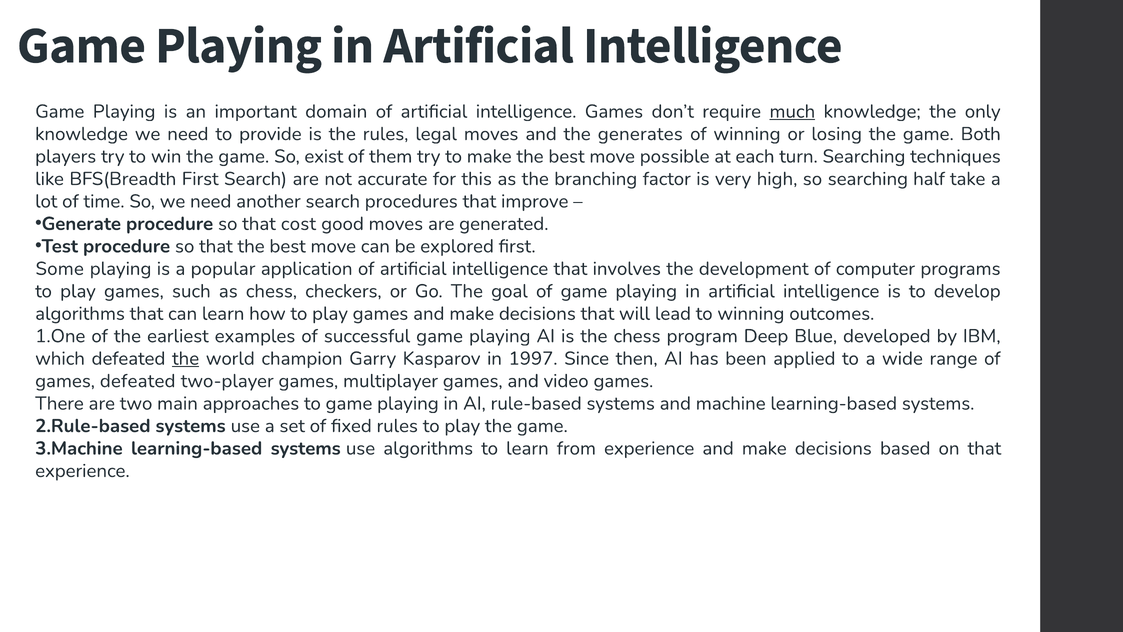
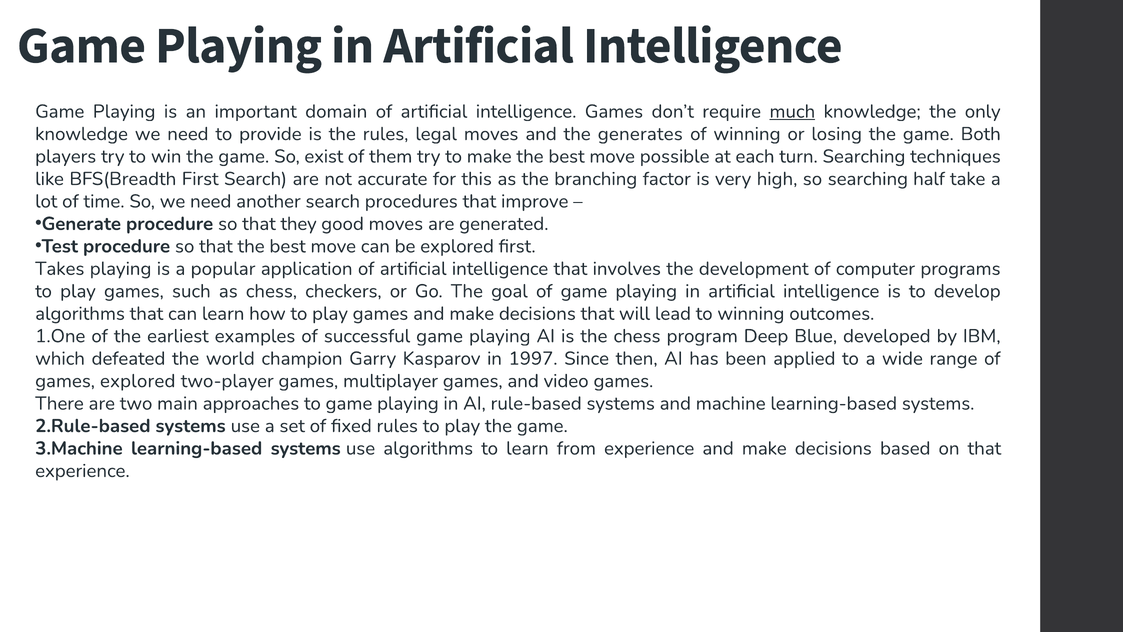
cost: cost -> they
Some: Some -> Takes
the at (186, 358) underline: present -> none
games defeated: defeated -> explored
